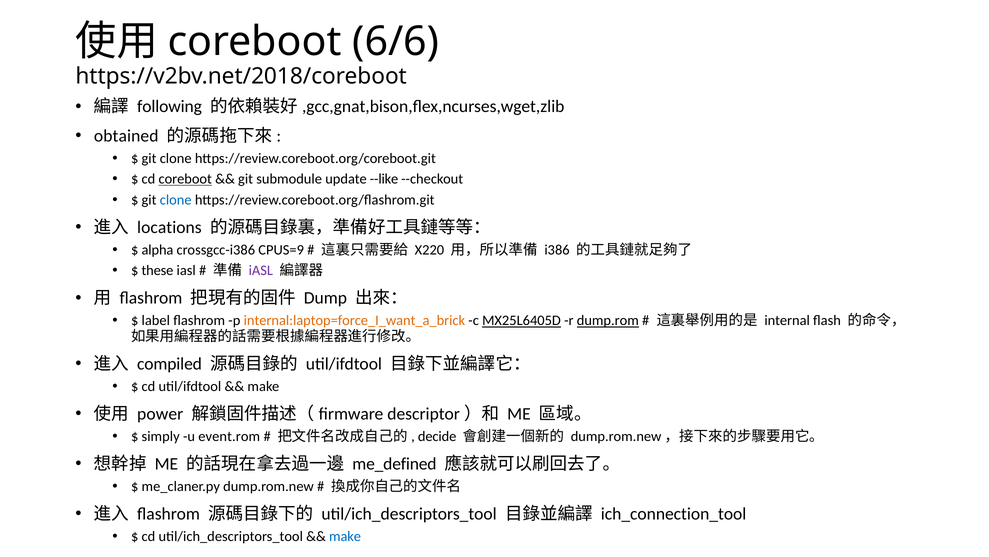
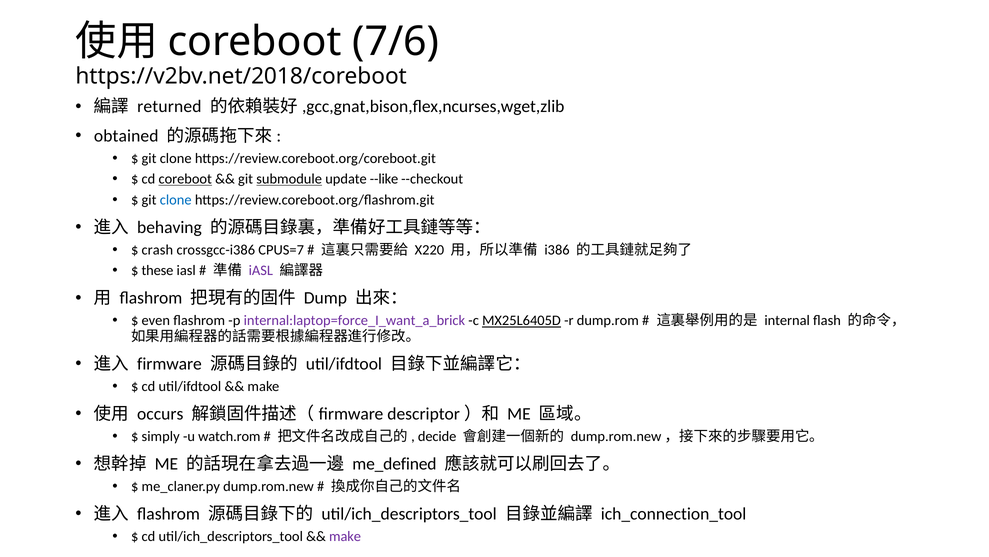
6/6: 6/6 -> 7/6
following: following -> returned
submodule underline: none -> present
locations: locations -> behaving
alpha: alpha -> crash
CPUS=9: CPUS=9 -> CPUS=7
label: label -> even
internal:laptop=force_I_want_a_brick colour: orange -> purple
dump.rom underline: present -> none
compiled: compiled -> firmware
power: power -> occurs
event.rom: event.rom -> watch.rom
make at (345, 536) colour: blue -> purple
